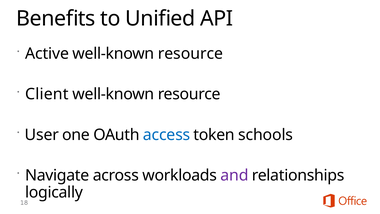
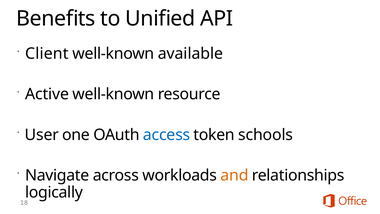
Active: Active -> Client
resource at (190, 54): resource -> available
Client: Client -> Active
and colour: purple -> orange
